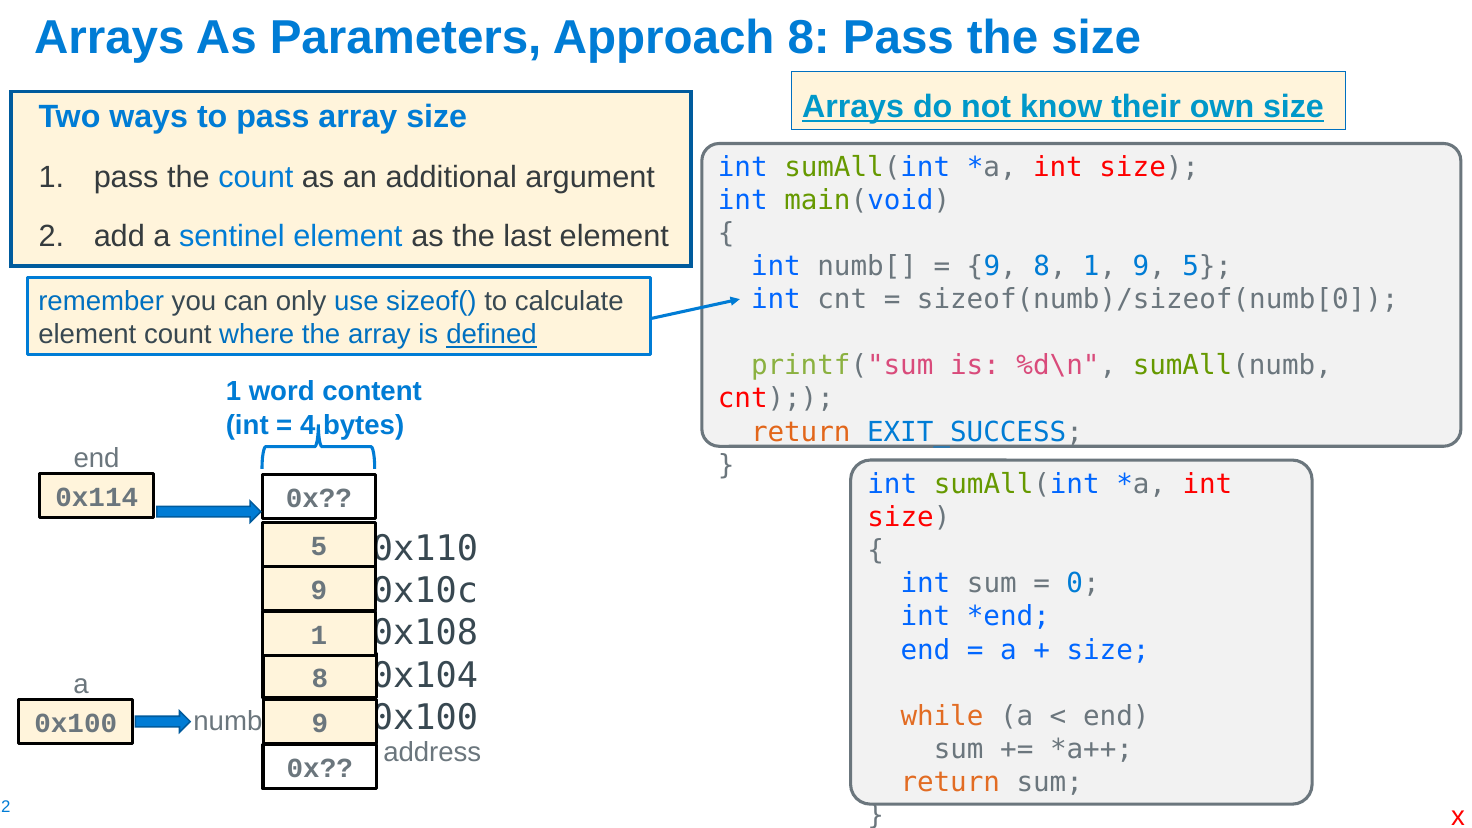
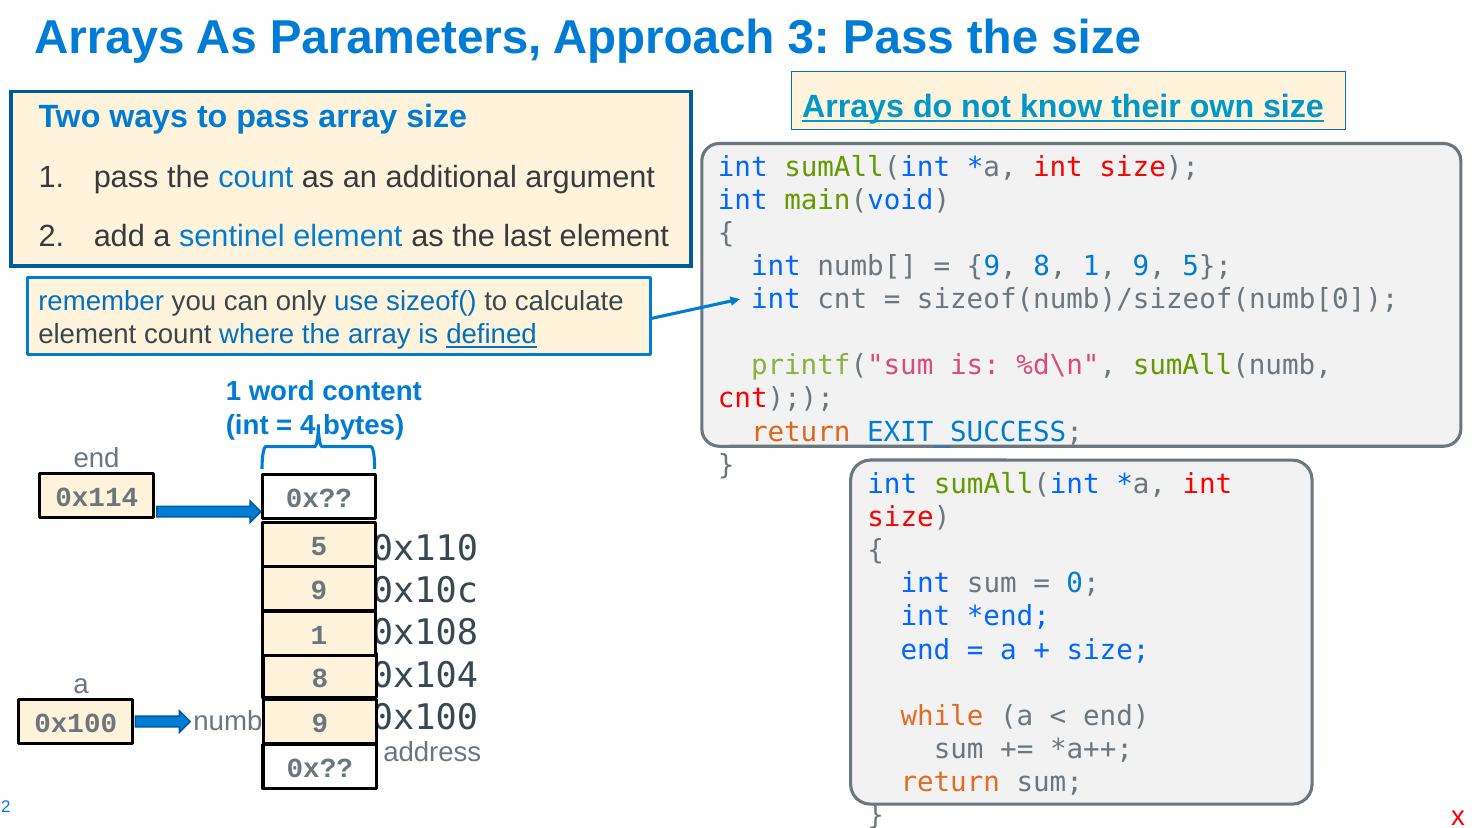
Approach 8: 8 -> 3
